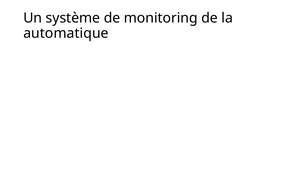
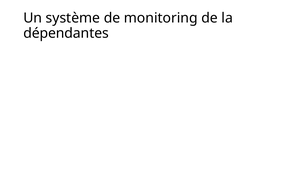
automatique: automatique -> dépendantes
